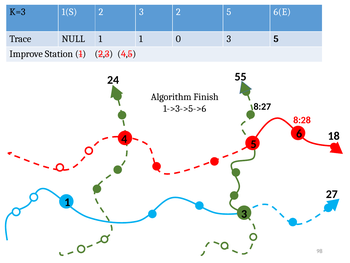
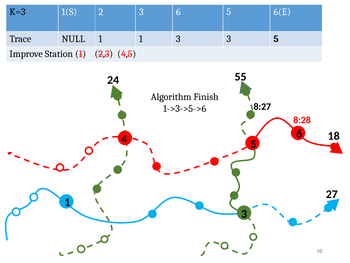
3 2: 2 -> 6
1 0: 0 -> 3
